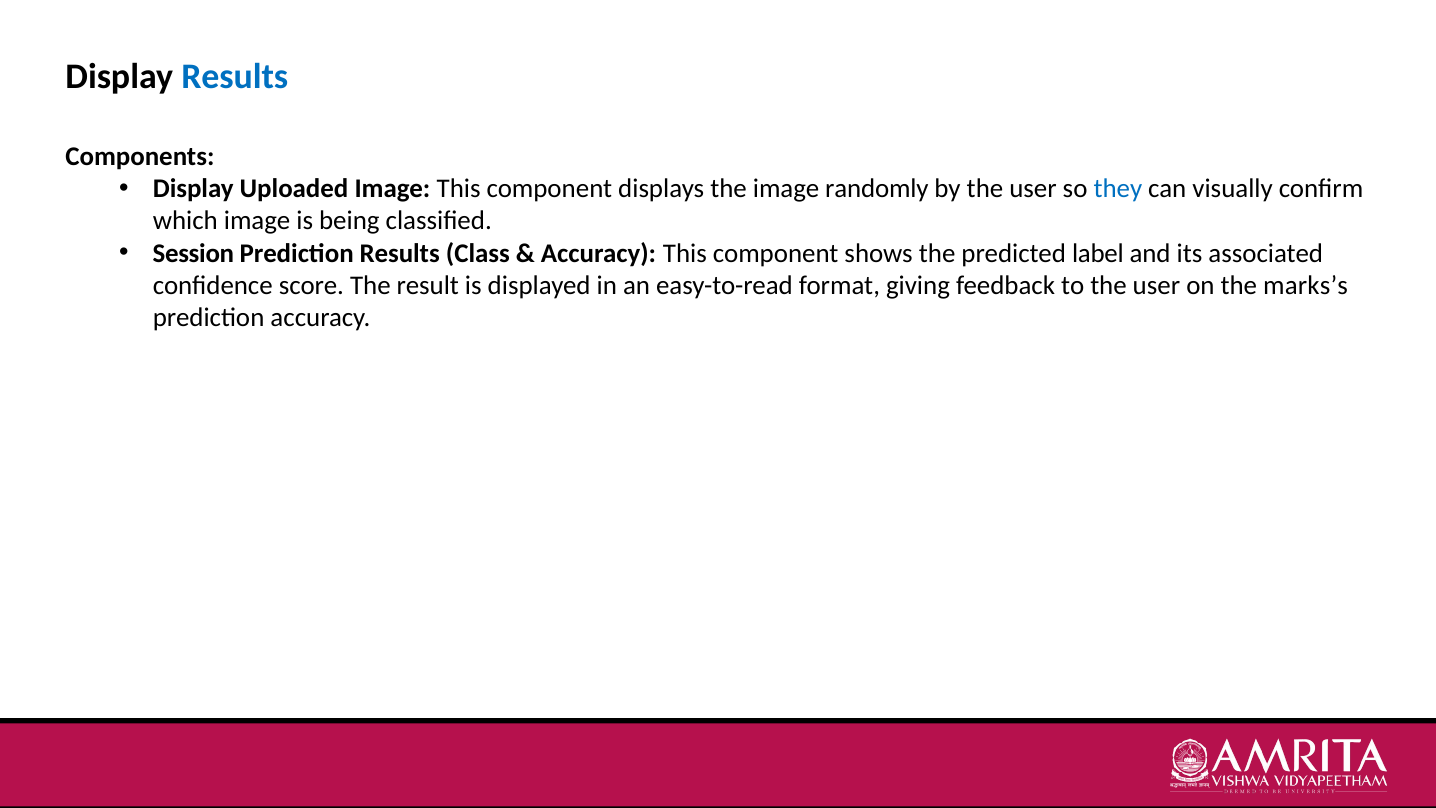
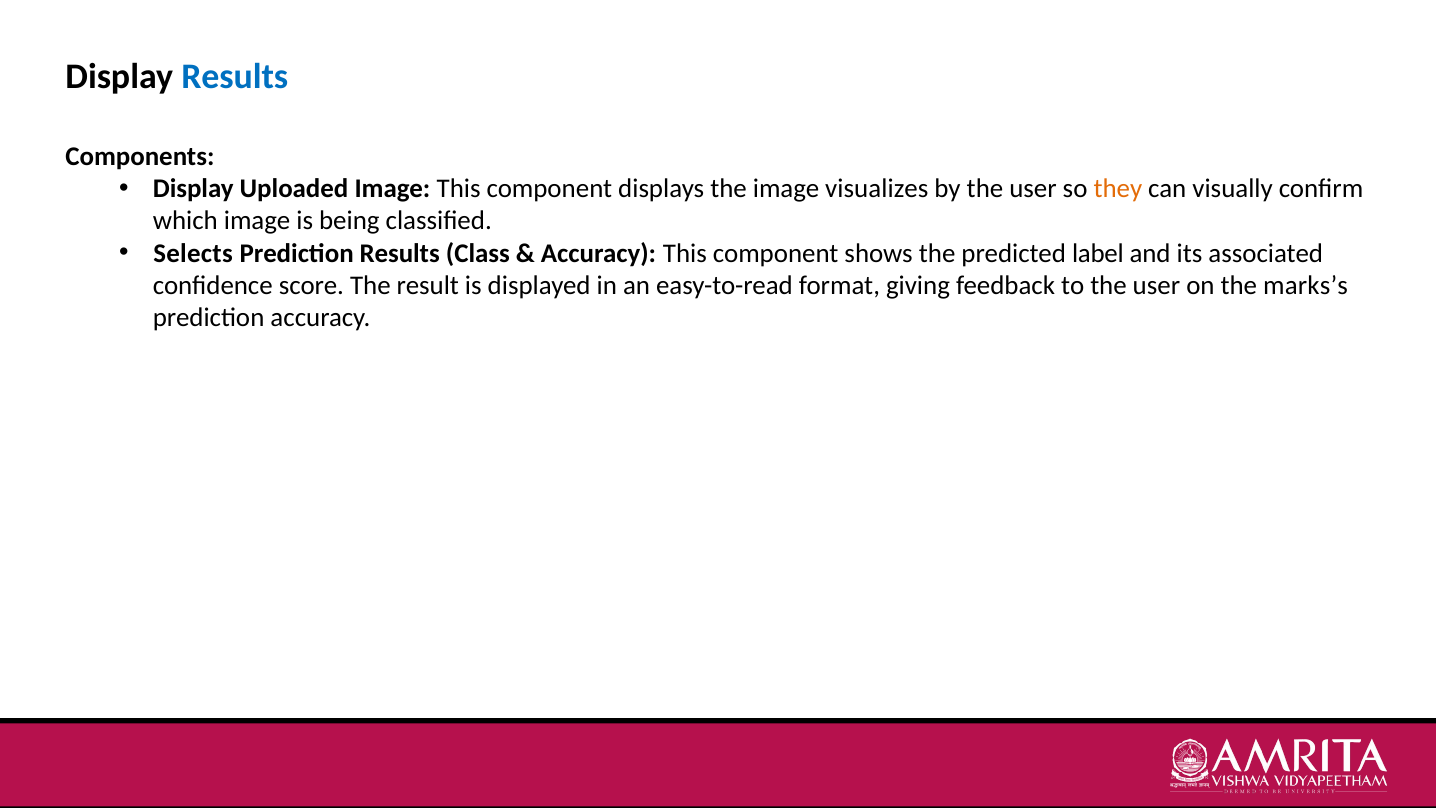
randomly: randomly -> visualizes
they colour: blue -> orange
Session: Session -> Selects
